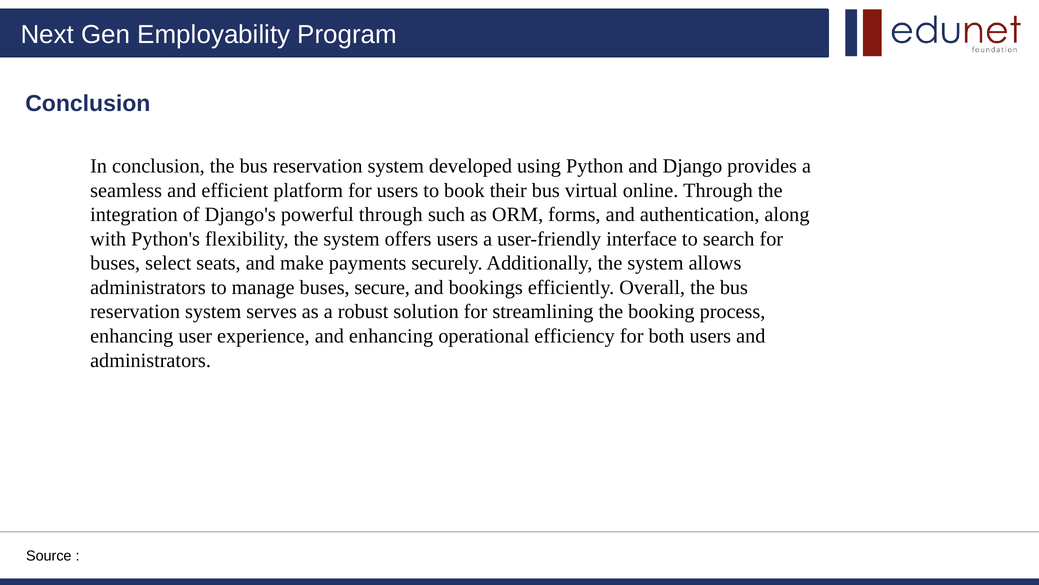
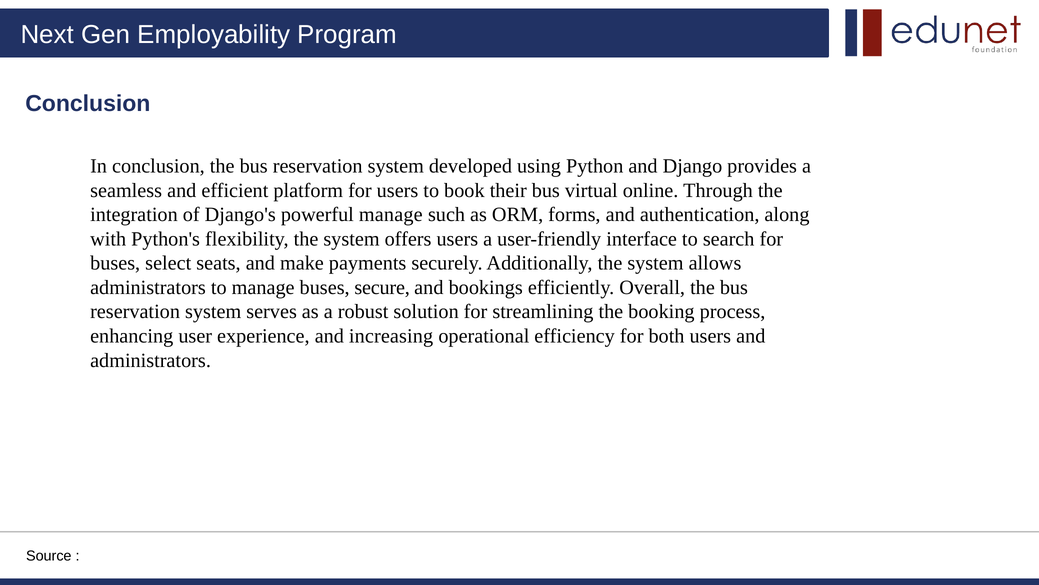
powerful through: through -> manage
and enhancing: enhancing -> increasing
